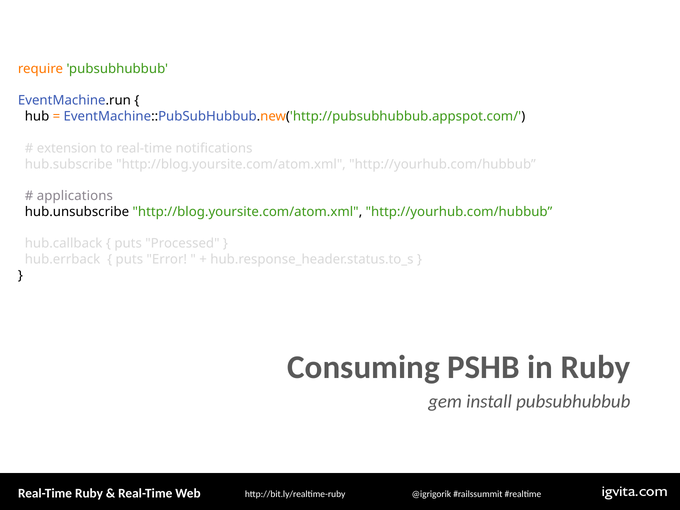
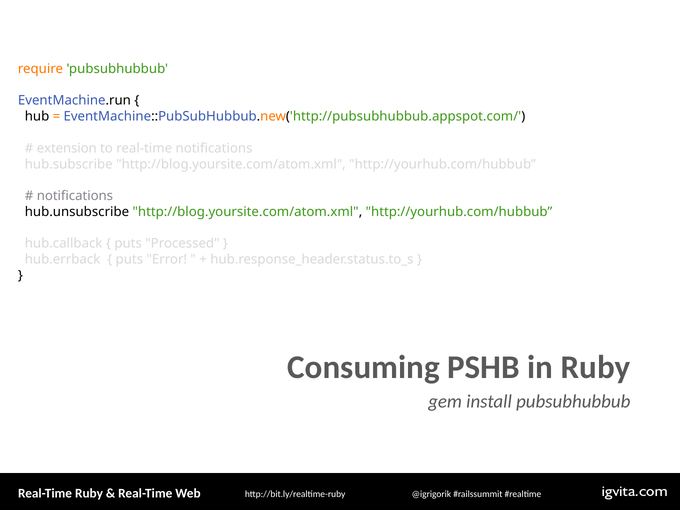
applications at (75, 196): applications -> notifications
